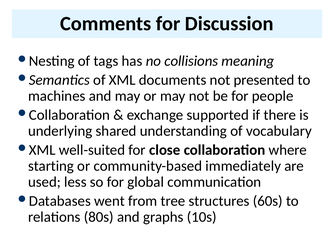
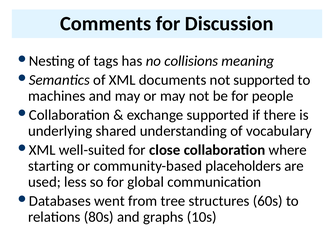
not presented: presented -> supported
immediately: immediately -> placeholders
